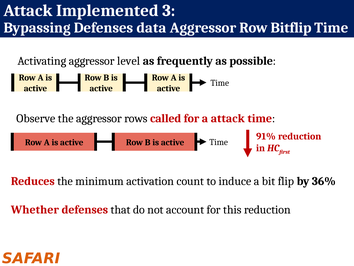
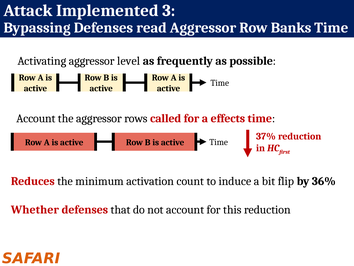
data: data -> read
Bitflip: Bitflip -> Banks
Observe at (36, 118): Observe -> Account
a attack: attack -> effects
91%: 91% -> 37%
